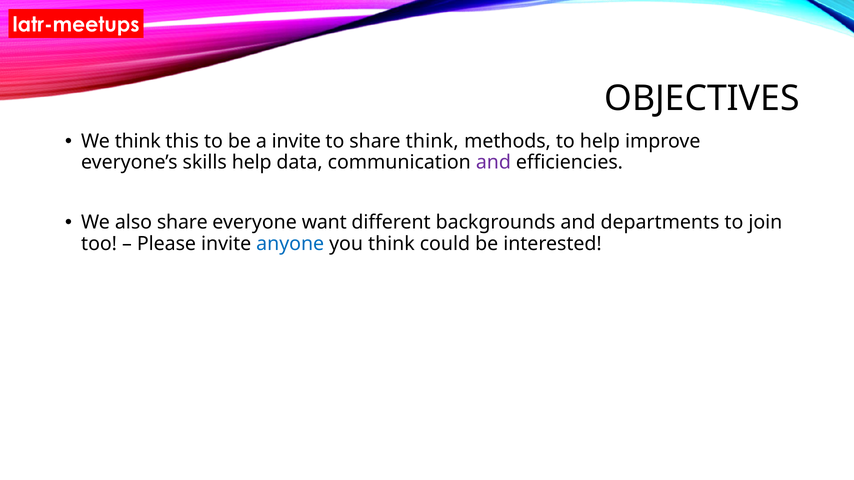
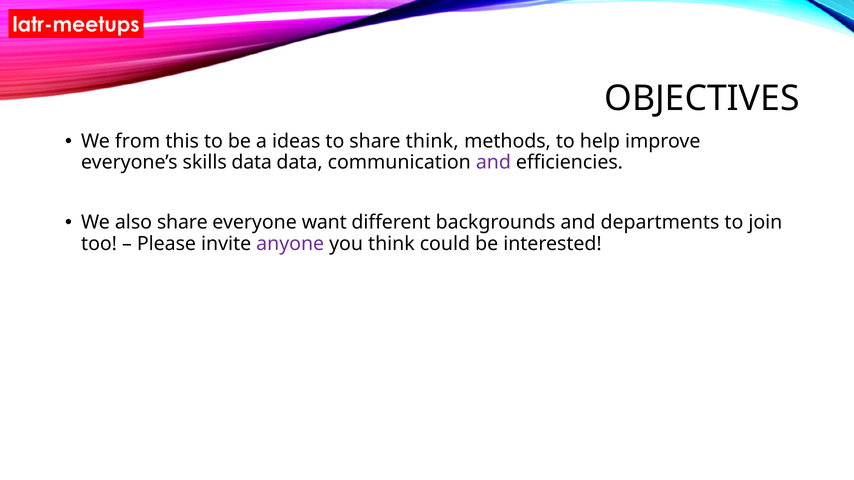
We think: think -> from
a invite: invite -> ideas
skills help: help -> data
anyone colour: blue -> purple
